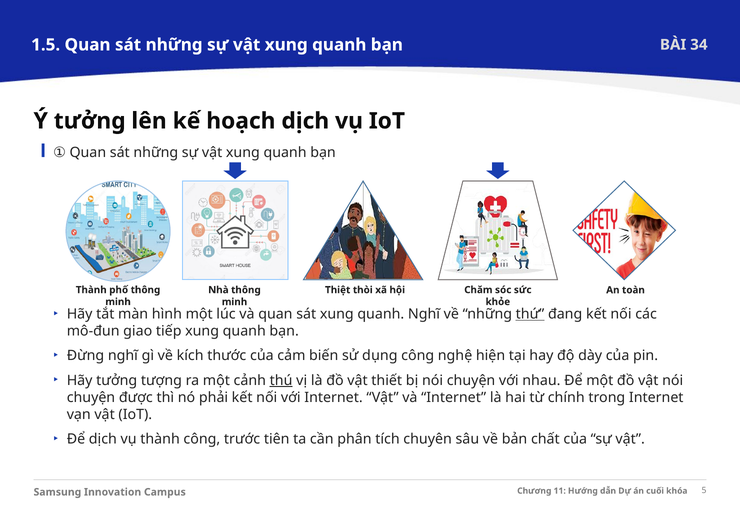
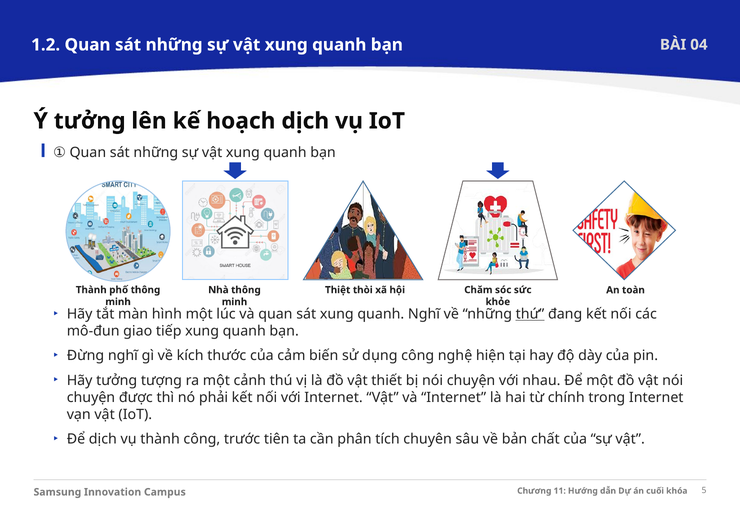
1.5: 1.5 -> 1.2
34: 34 -> 04
thú underline: present -> none
